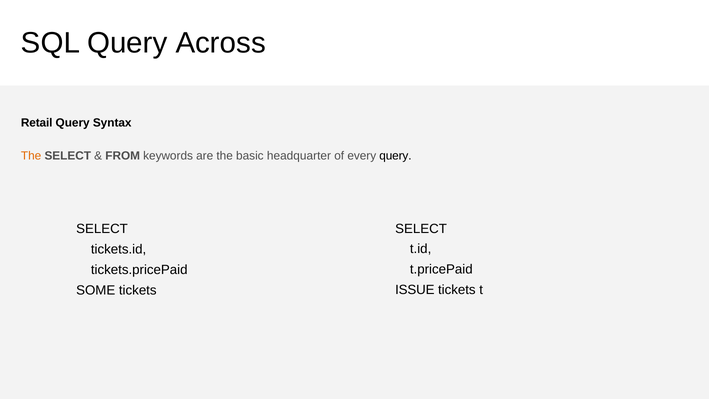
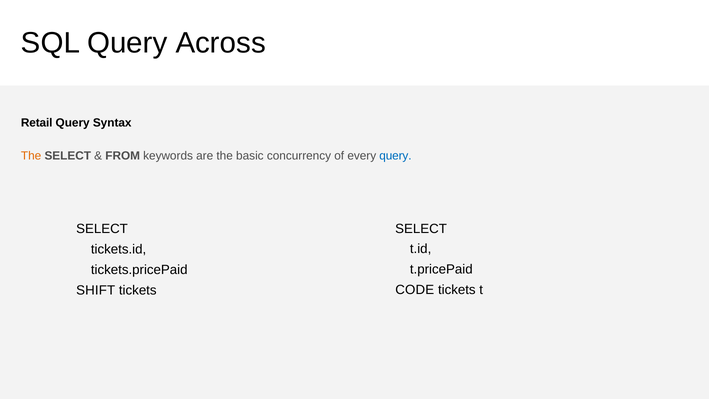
headquarter: headquarter -> concurrency
query at (395, 156) colour: black -> blue
ISSUE: ISSUE -> CODE
SOME: SOME -> SHIFT
